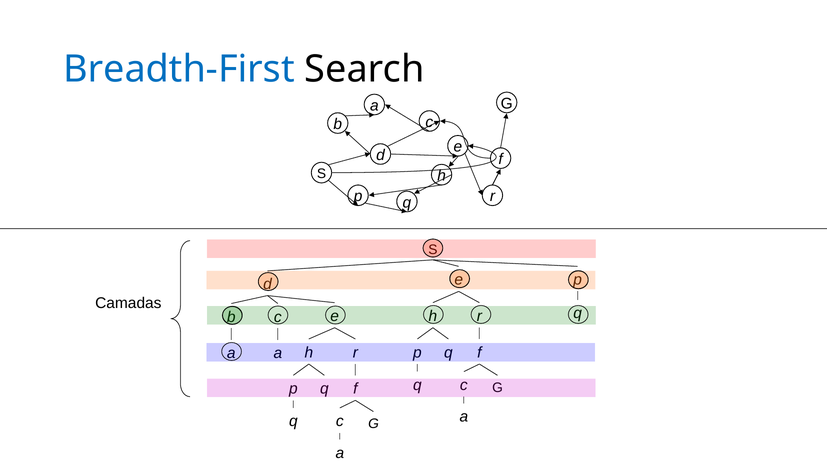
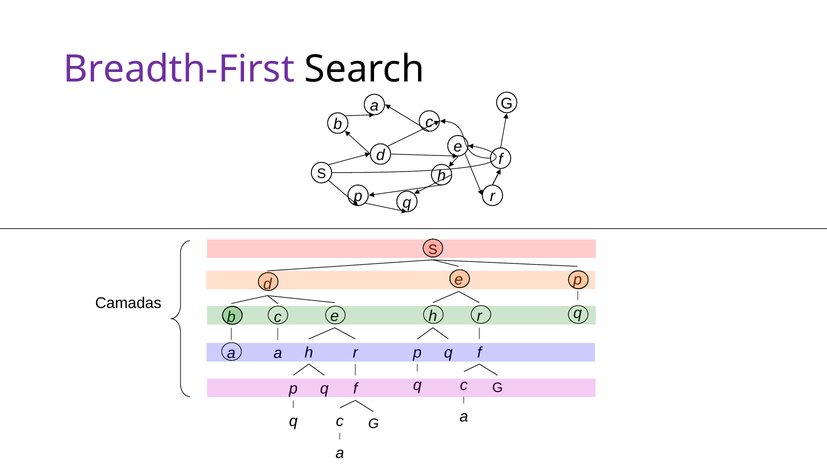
Breadth-First colour: blue -> purple
